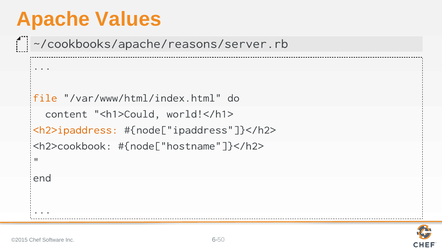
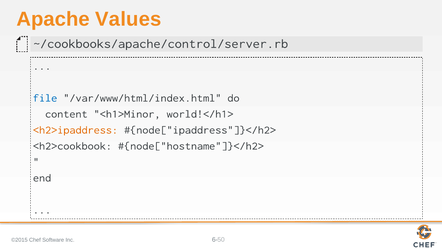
~/cookbooks/apache/reasons/server.rb: ~/cookbooks/apache/reasons/server.rb -> ~/cookbooks/apache/control/server.rb
file colour: orange -> blue
<h1>Could: <h1>Could -> <h1>Minor
